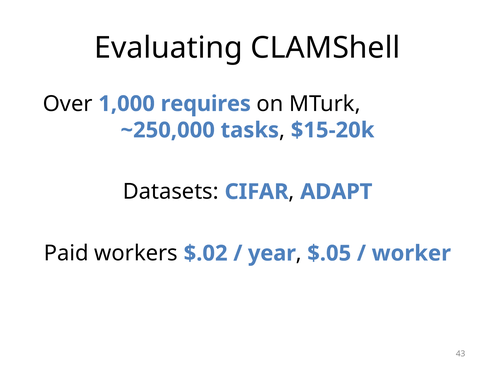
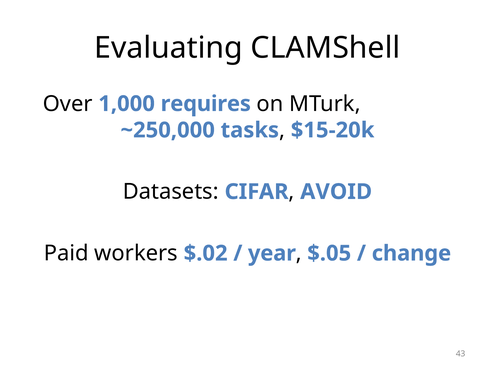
ADAPT: ADAPT -> AVOID
worker: worker -> change
